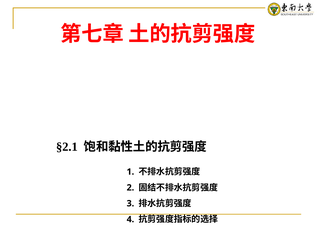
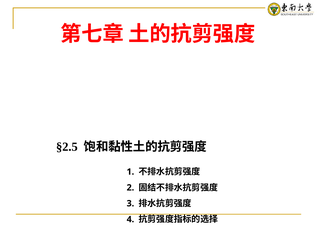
§2.1: §2.1 -> §2.5
